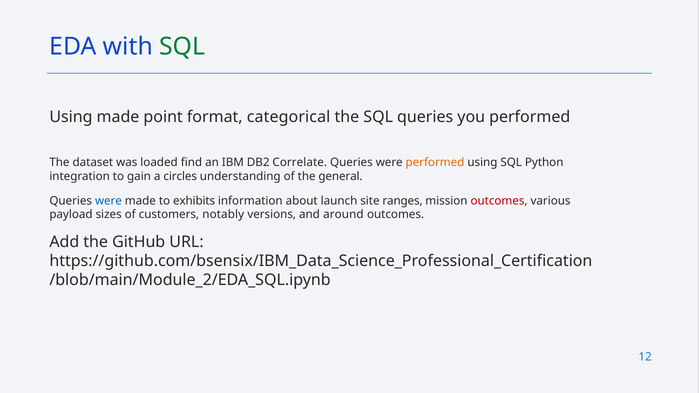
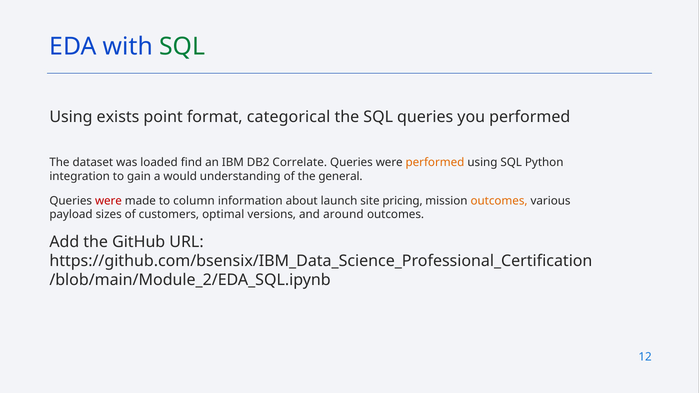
Using made: made -> exists
circles: circles -> would
were at (108, 201) colour: blue -> red
exhibits: exhibits -> column
ranges: ranges -> pricing
outcomes at (499, 201) colour: red -> orange
notably: notably -> optimal
